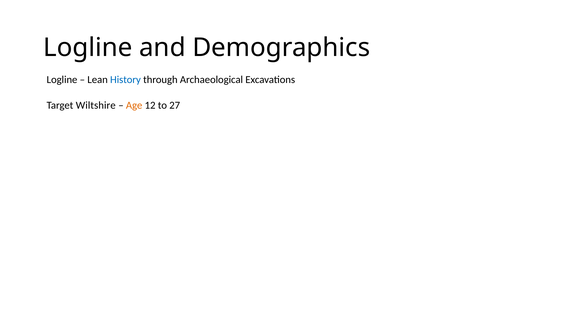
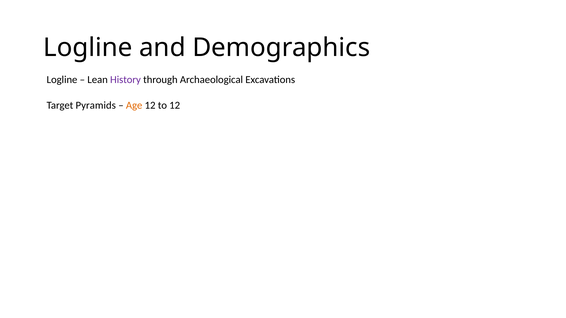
History colour: blue -> purple
Wiltshire: Wiltshire -> Pyramids
to 27: 27 -> 12
